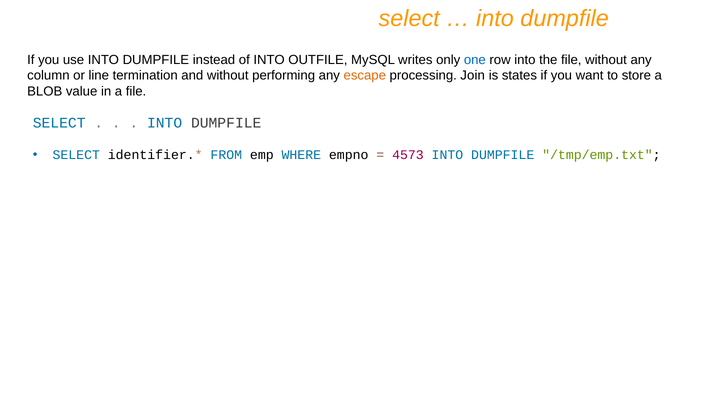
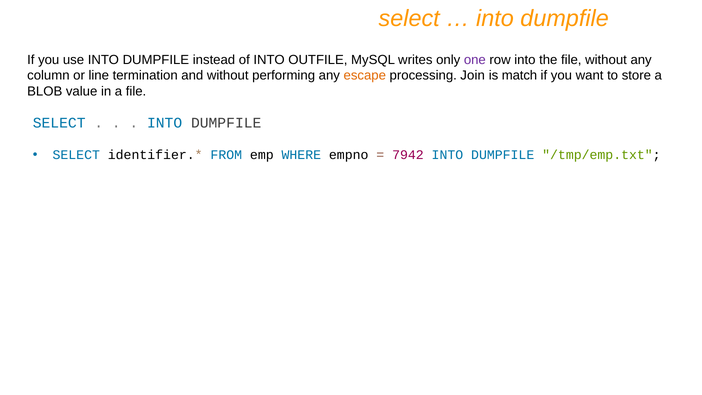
one colour: blue -> purple
states: states -> match
4573: 4573 -> 7942
